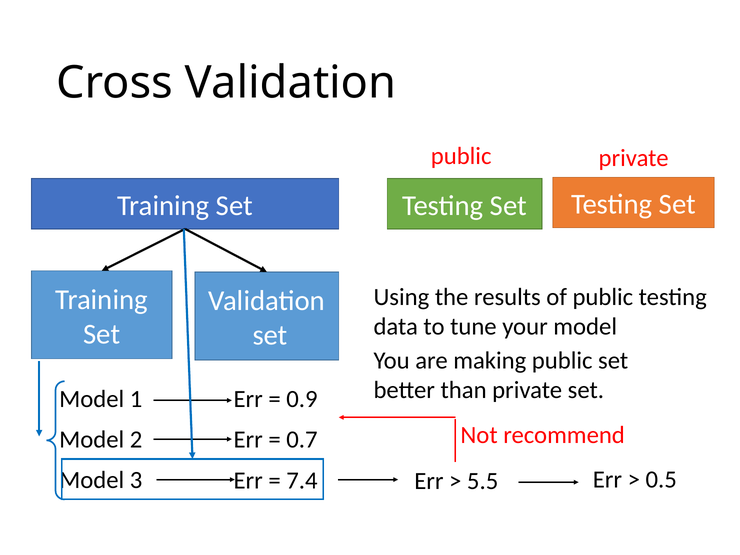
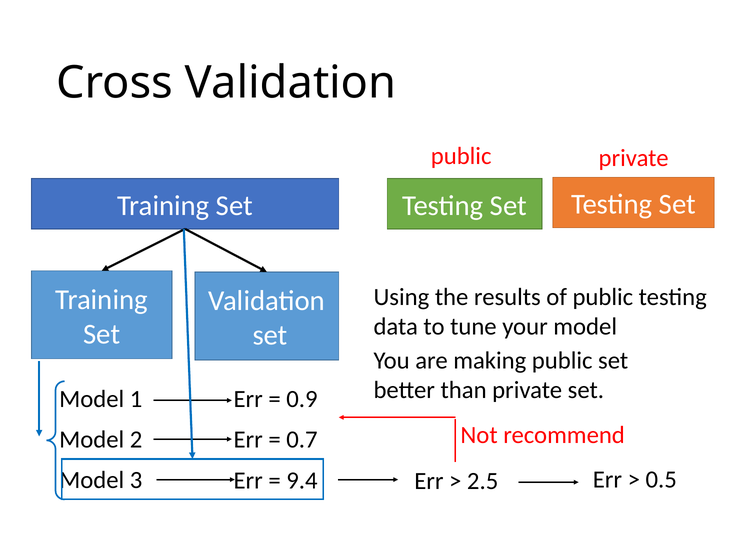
7.4: 7.4 -> 9.4
5.5: 5.5 -> 2.5
